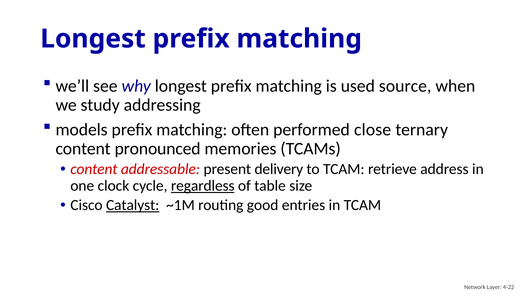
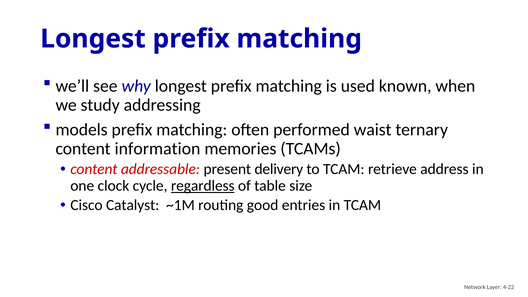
source: source -> known
close: close -> waist
pronounced: pronounced -> information
Catalyst underline: present -> none
